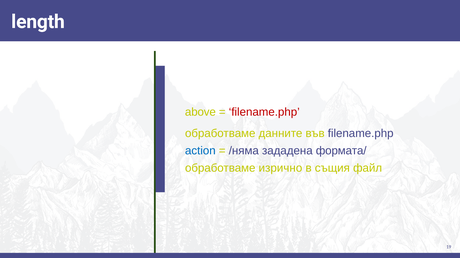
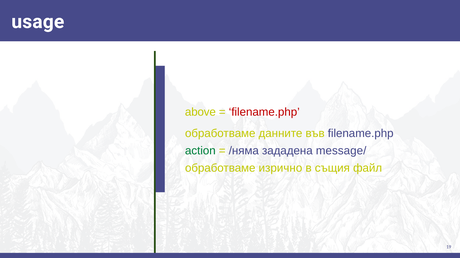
length: length -> usage
action colour: blue -> green
формата/: формата/ -> message/
